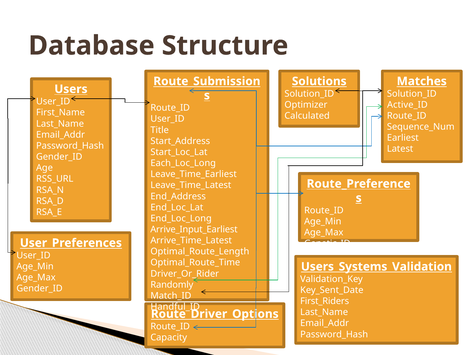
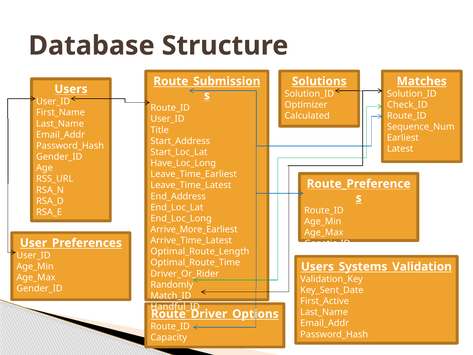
Active_ID: Active_ID -> Check_ID
Each_Loc_Long: Each_Loc_Long -> Have_Loc_Long
Arrive_Input_Earliest: Arrive_Input_Earliest -> Arrive_More_Earliest
First_Riders: First_Riders -> First_Active
